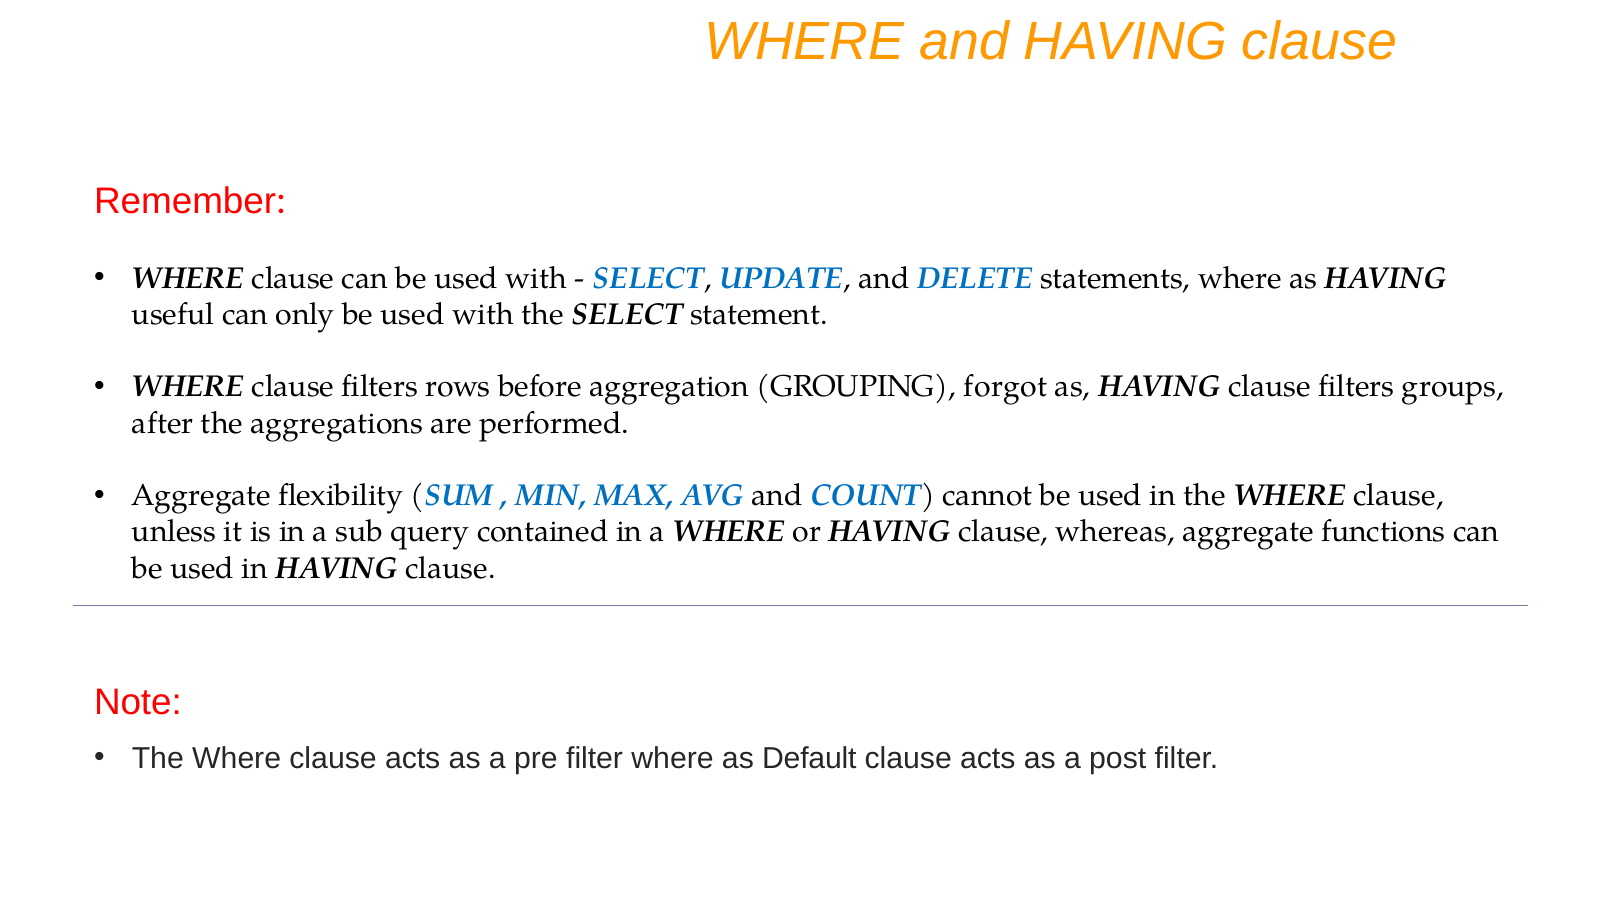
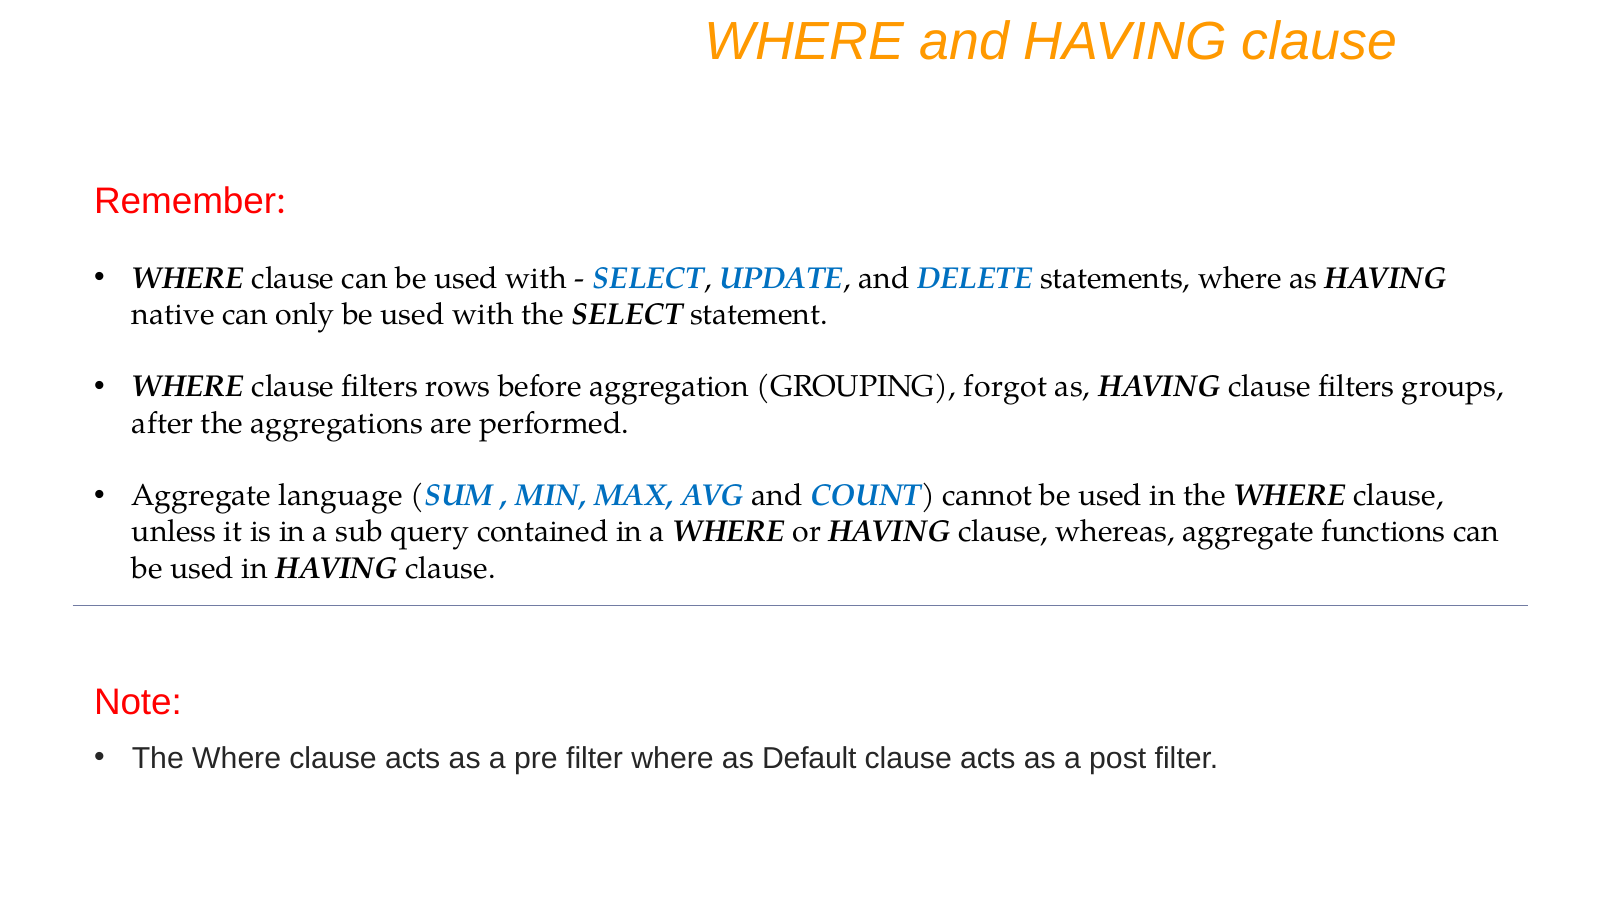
useful: useful -> native
flexibility: flexibility -> language
